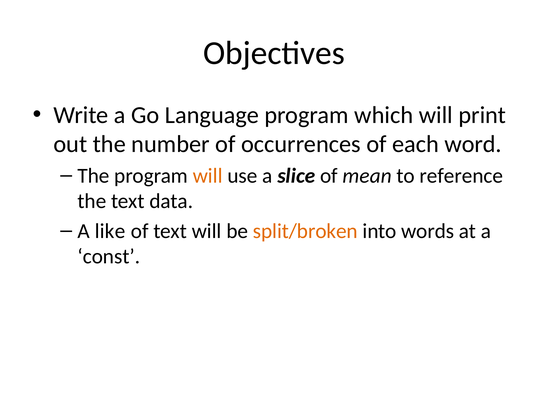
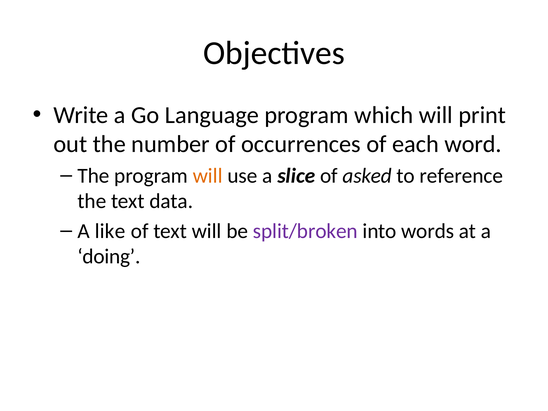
mean: mean -> asked
split/broken colour: orange -> purple
const: const -> doing
